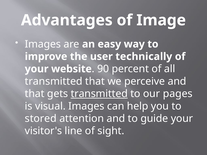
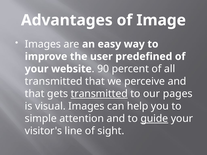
technically: technically -> predefined
stored: stored -> simple
guide underline: none -> present
